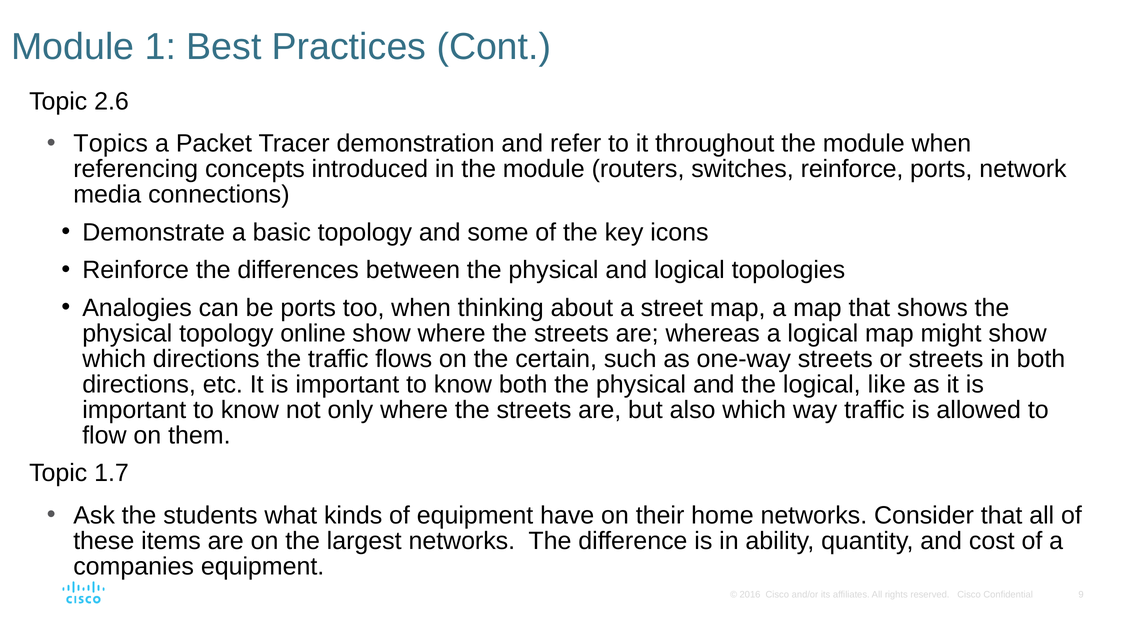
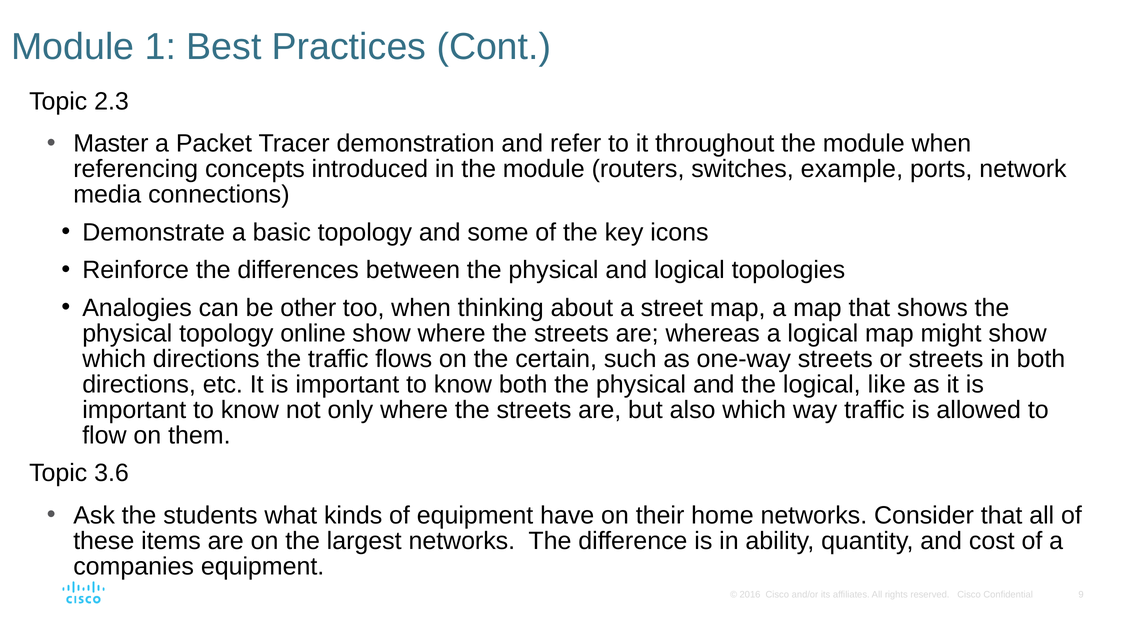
2.6: 2.6 -> 2.3
Topics: Topics -> Master
switches reinforce: reinforce -> example
be ports: ports -> other
1.7: 1.7 -> 3.6
